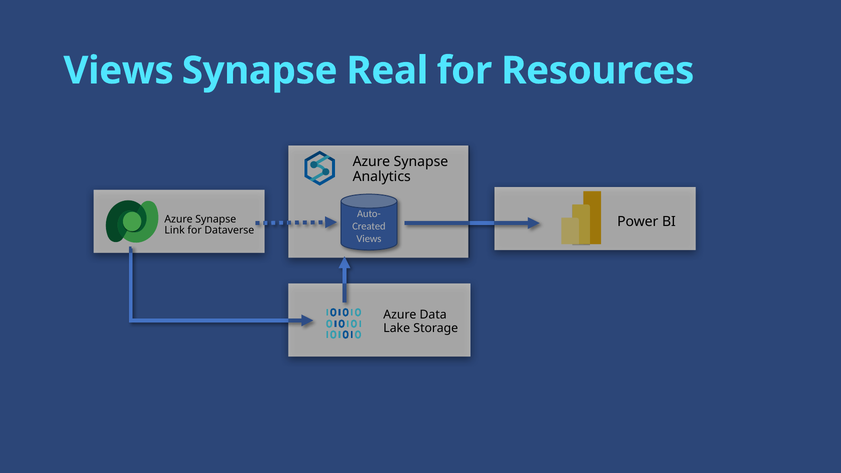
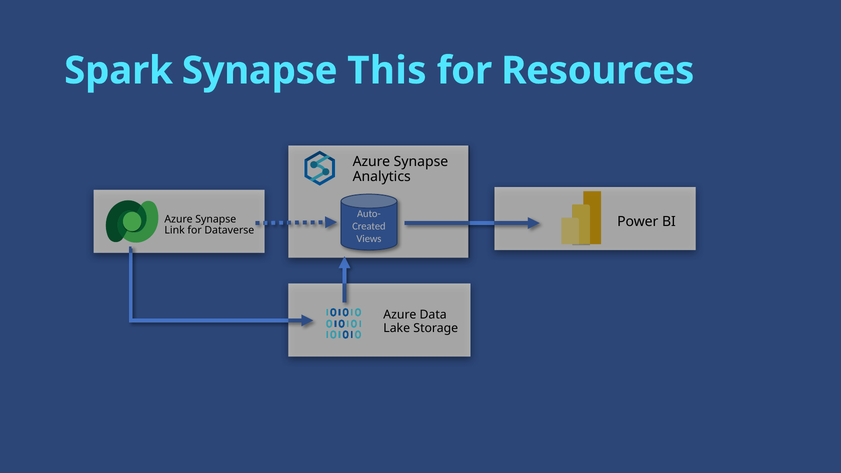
Views at (119, 71): Views -> Spark
Real: Real -> This
